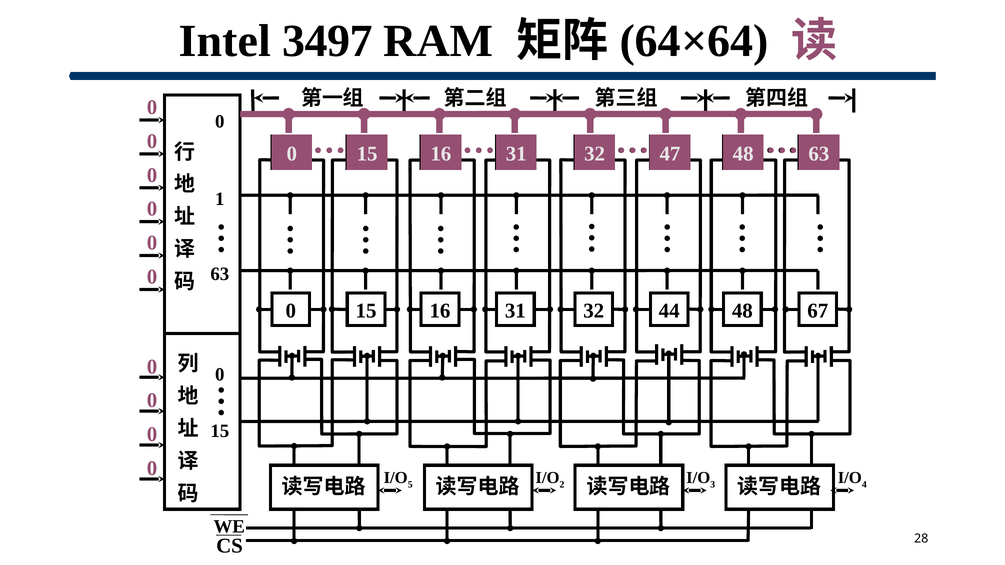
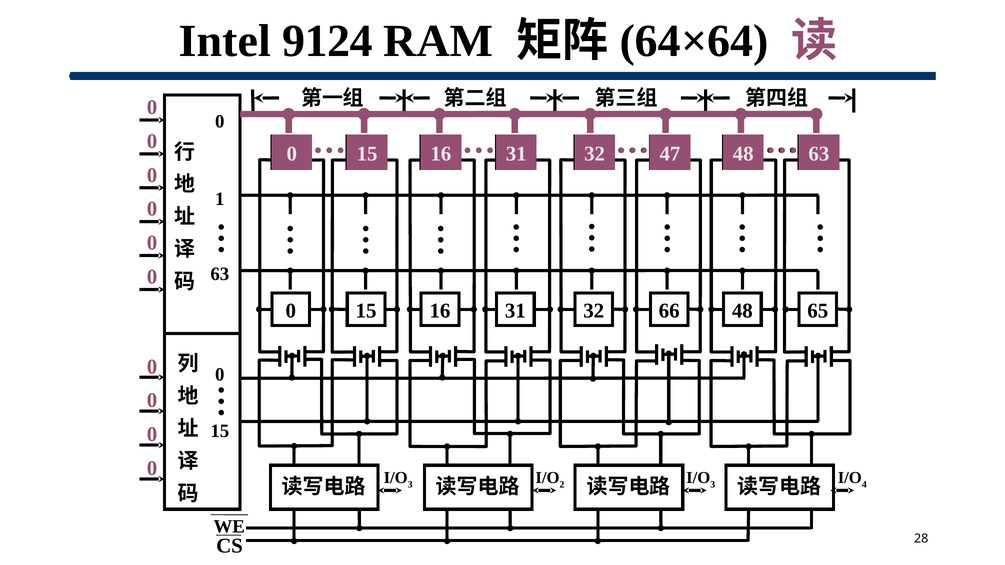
3497: 3497 -> 9124
44: 44 -> 66
67: 67 -> 65
5 at (410, 485): 5 -> 3
